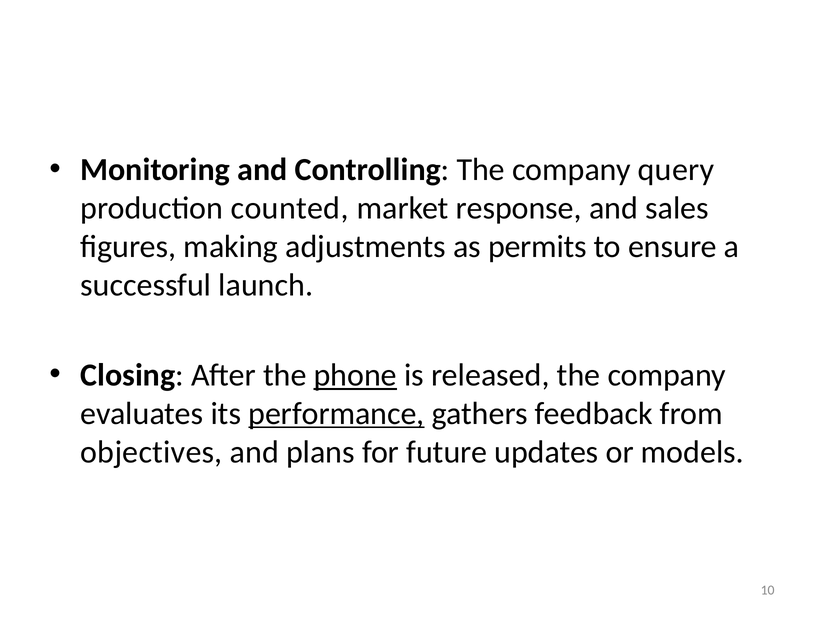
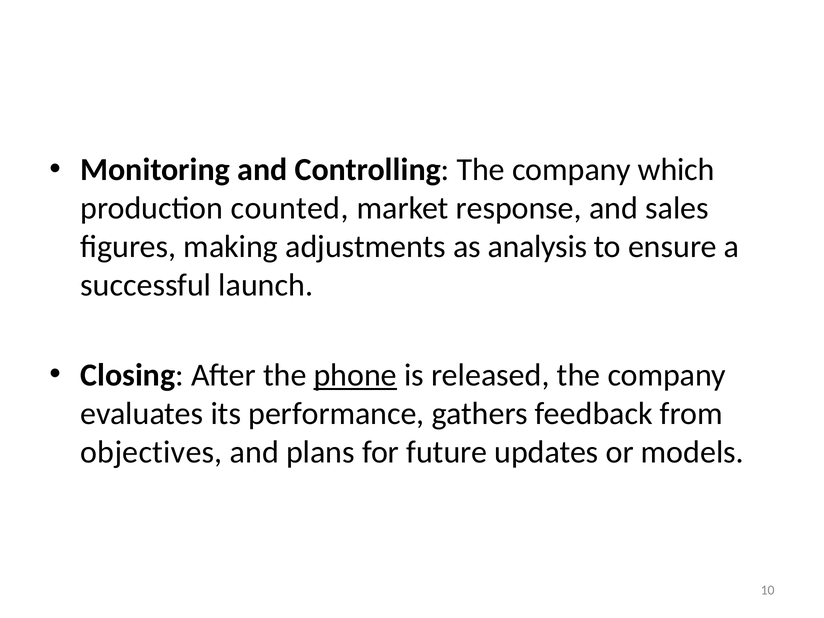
query: query -> which
permits: permits -> analysis
performance underline: present -> none
